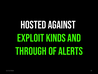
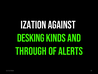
HOSTED: HOSTED -> IZATION
EXPLOIT: EXPLOIT -> DESKING
